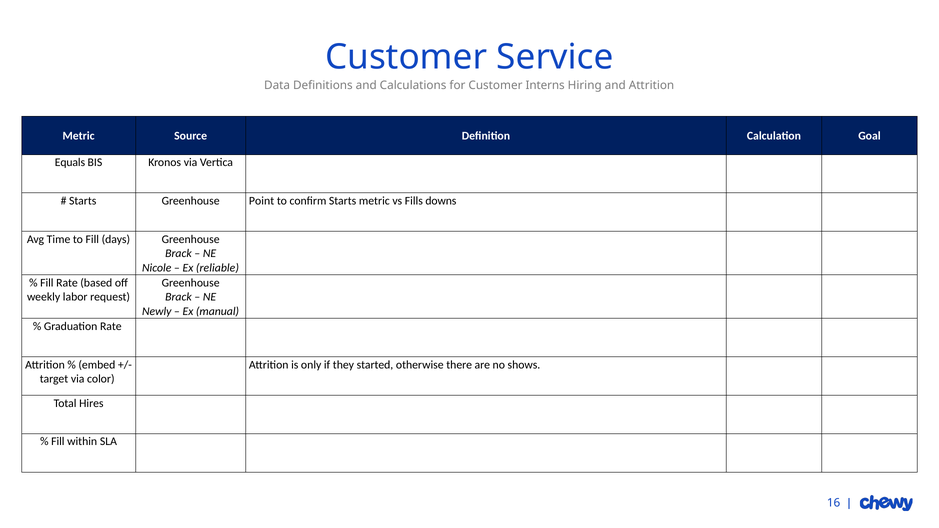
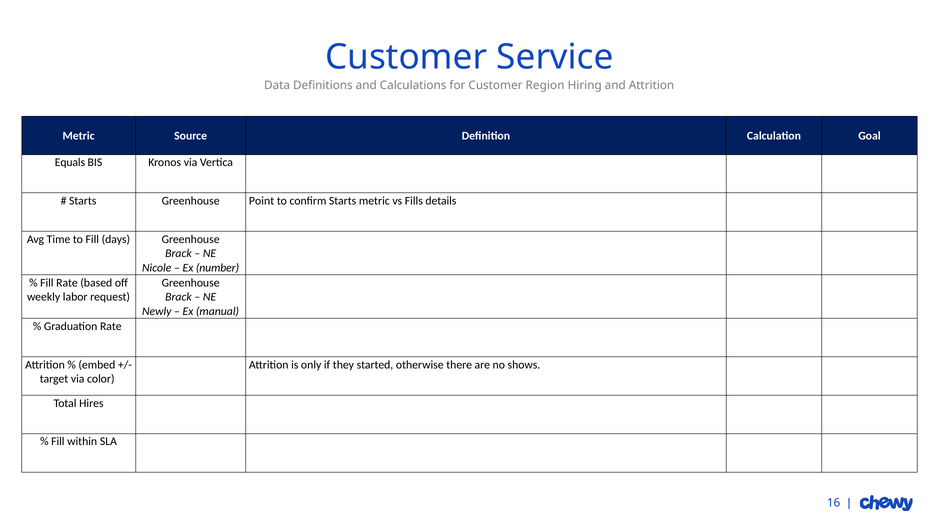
Interns: Interns -> Region
downs: downs -> details
reliable: reliable -> number
